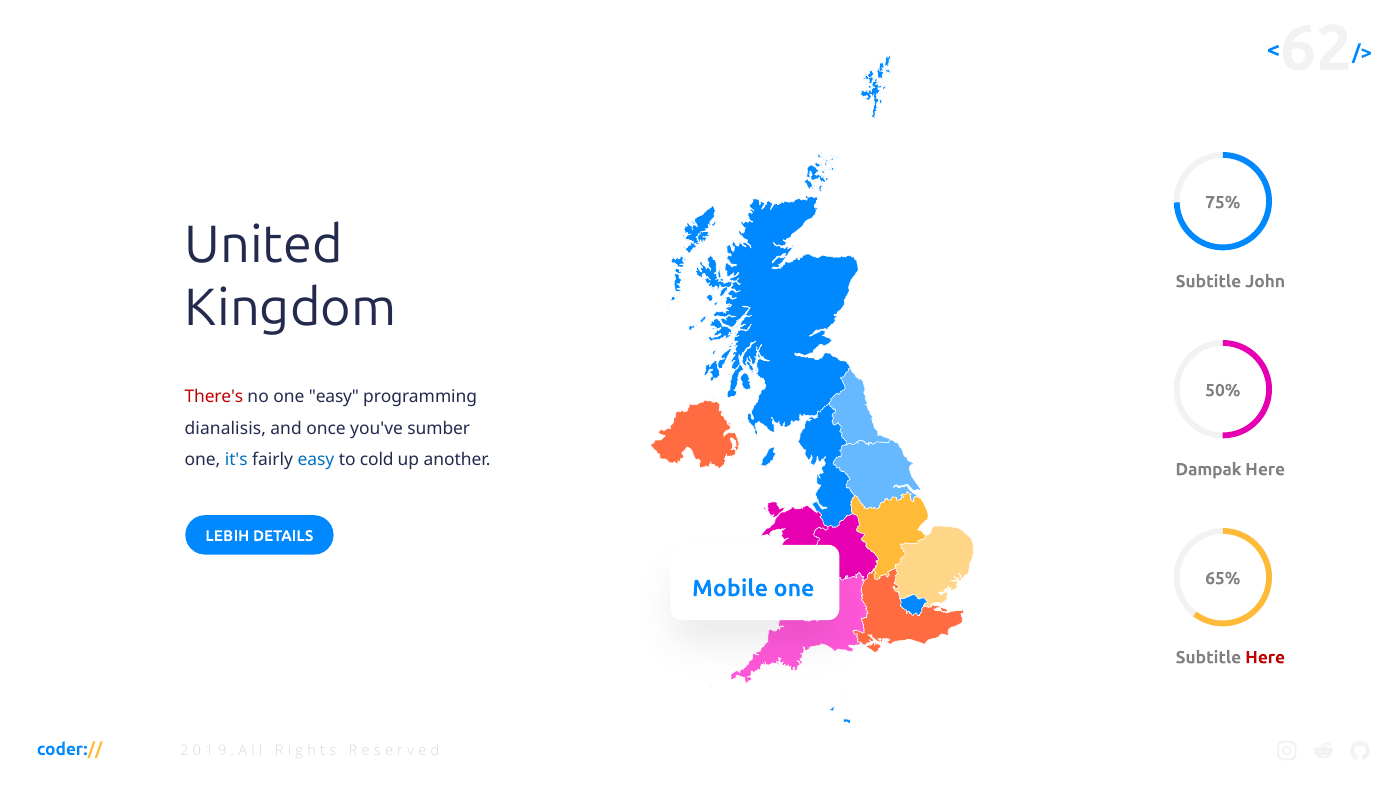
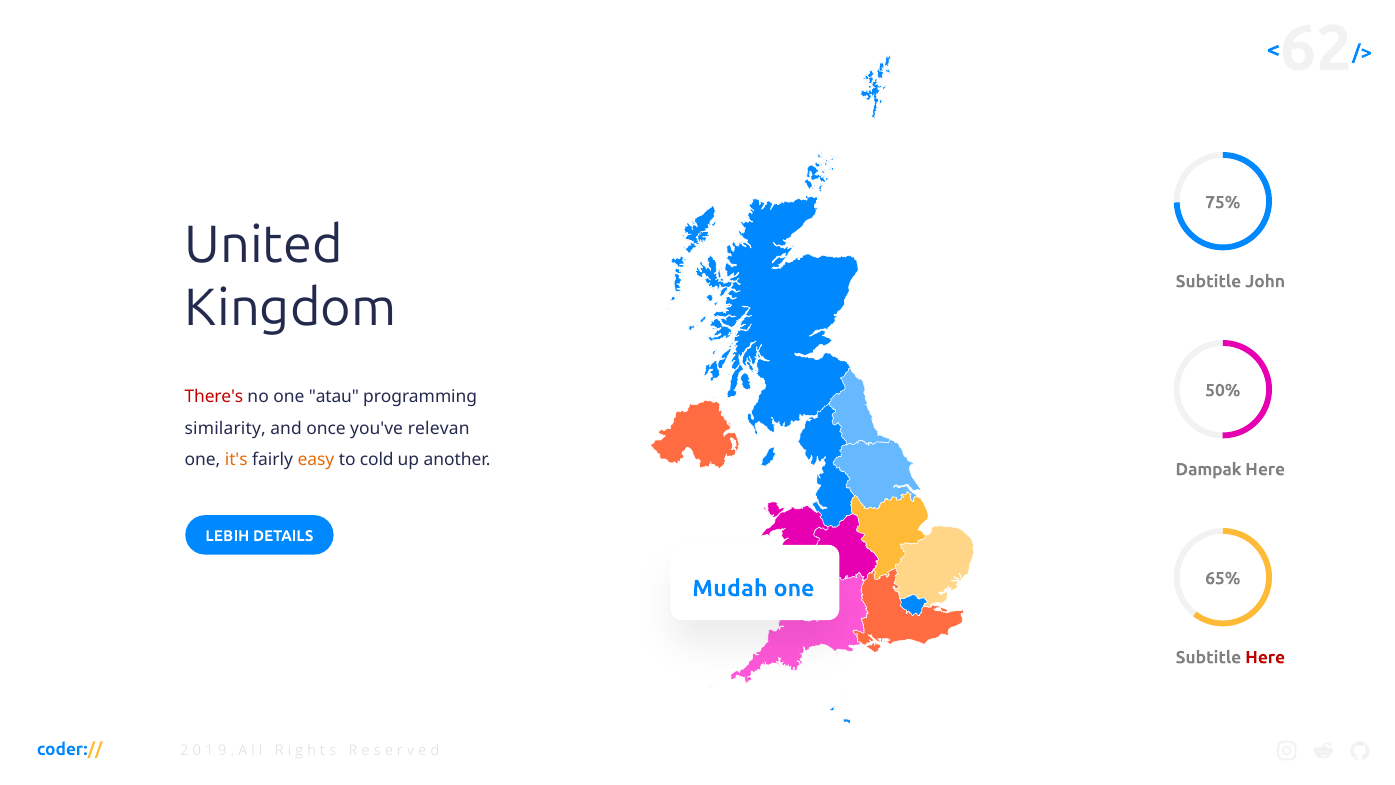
one easy: easy -> atau
dianalisis: dianalisis -> similarity
sumber: sumber -> relevan
it's colour: blue -> orange
easy at (316, 460) colour: blue -> orange
Mobile: Mobile -> Mudah
